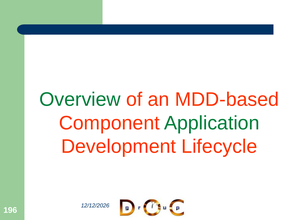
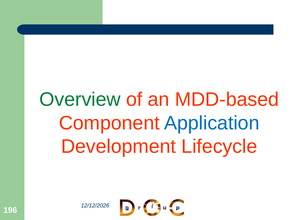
Application colour: green -> blue
